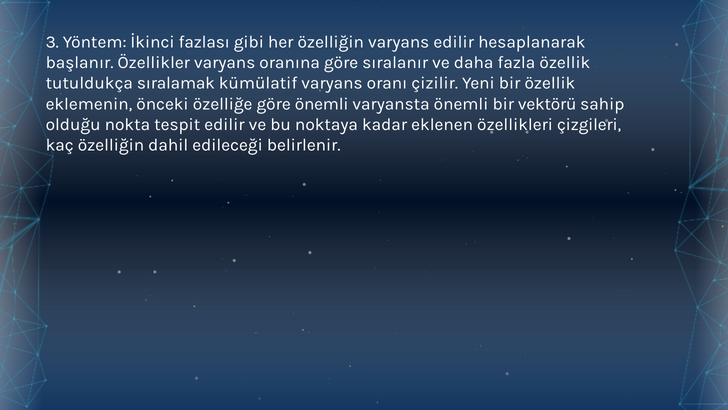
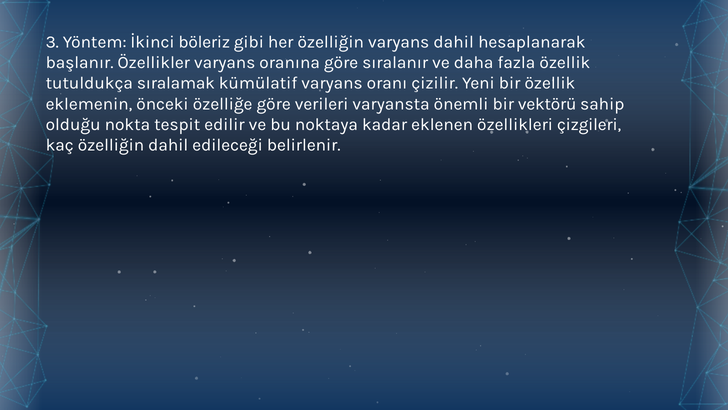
fazlası: fazlası -> böleriz
varyans edilir: edilir -> dahil
göre önemli: önemli -> verileri
